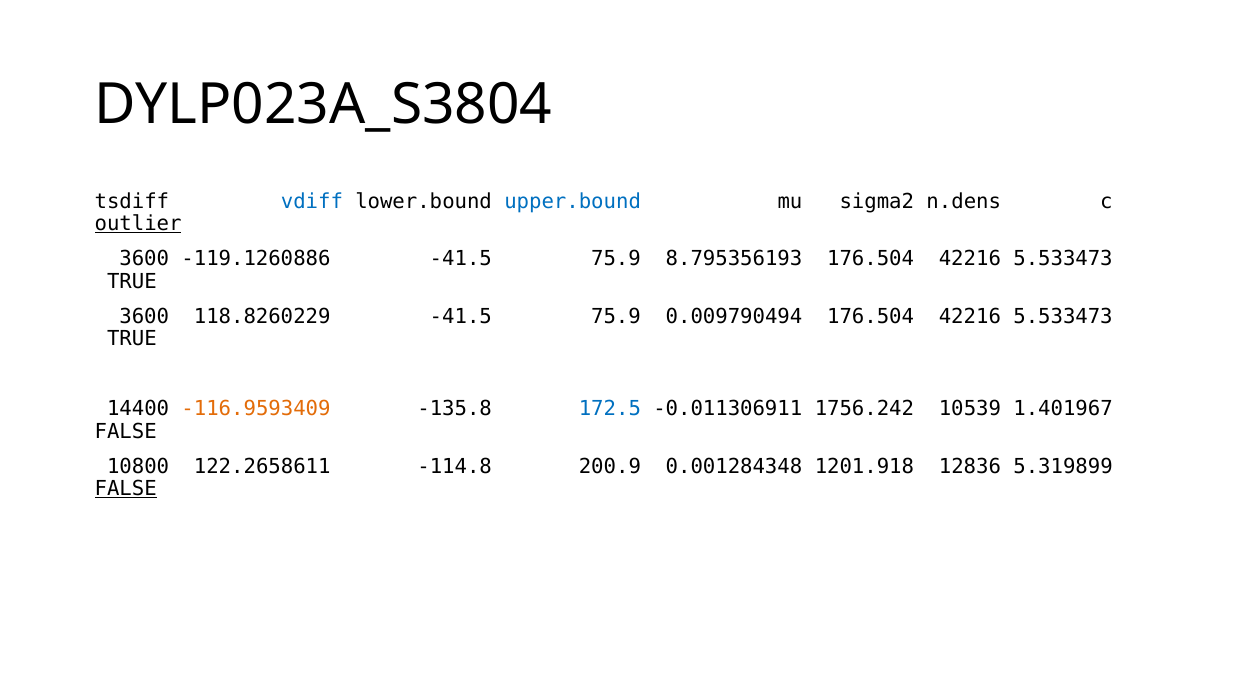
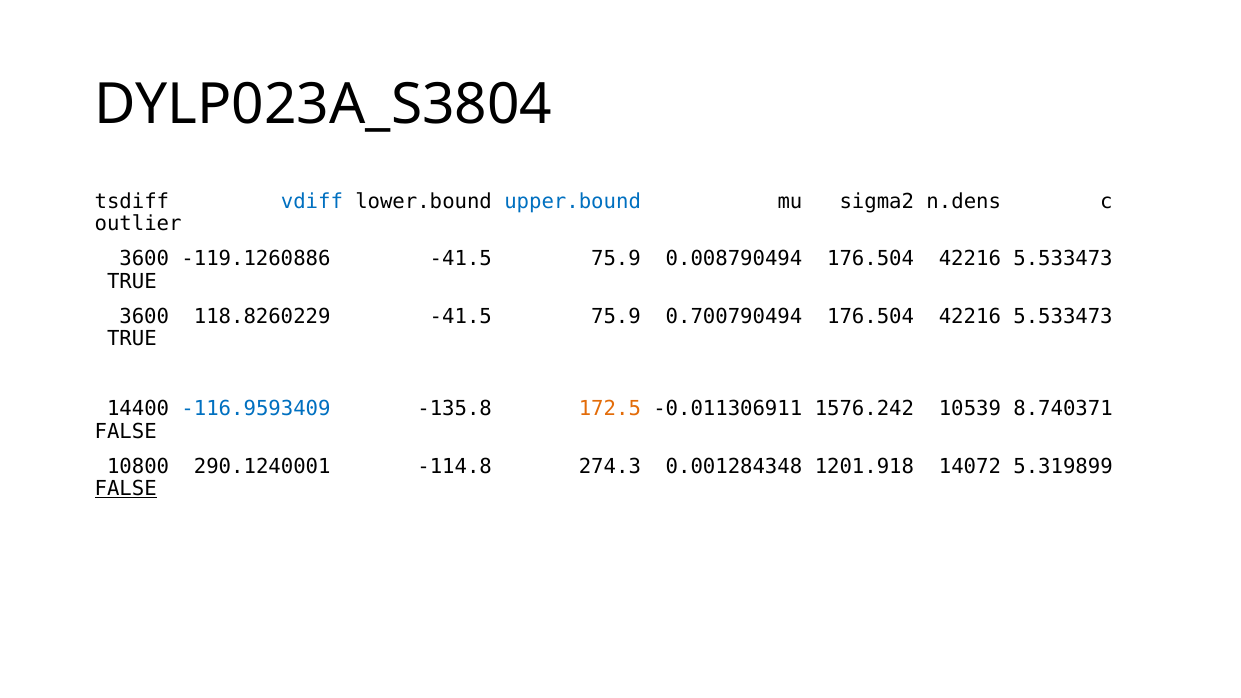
outlier underline: present -> none
8.795356193: 8.795356193 -> 0.008790494
0.009790494: 0.009790494 -> 0.700790494
-116.9593409 colour: orange -> blue
172.5 colour: blue -> orange
1756.242: 1756.242 -> 1576.242
1.401967: 1.401967 -> 8.740371
122.2658611: 122.2658611 -> 290.1240001
200.9: 200.9 -> 274.3
12836: 12836 -> 14072
